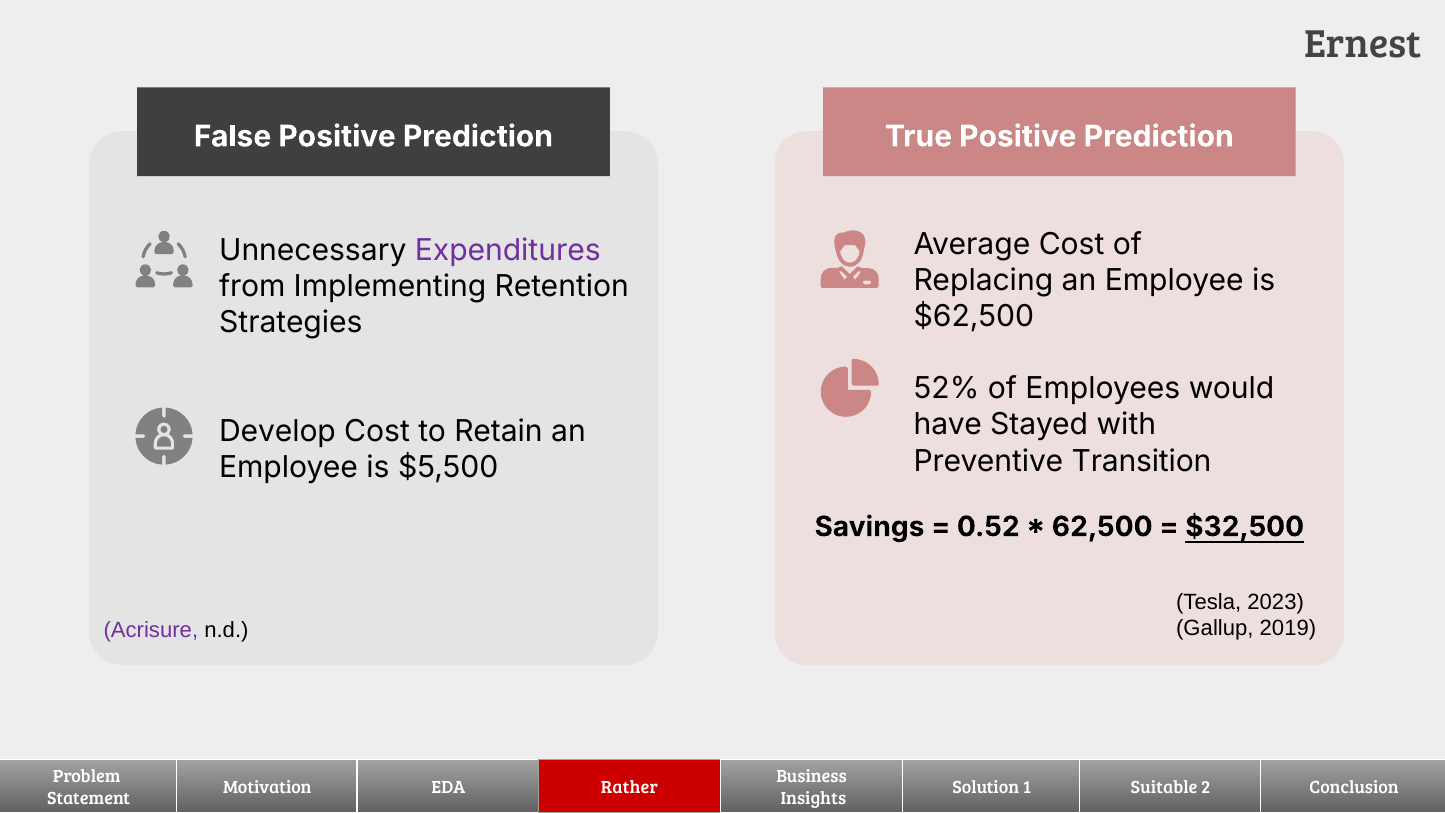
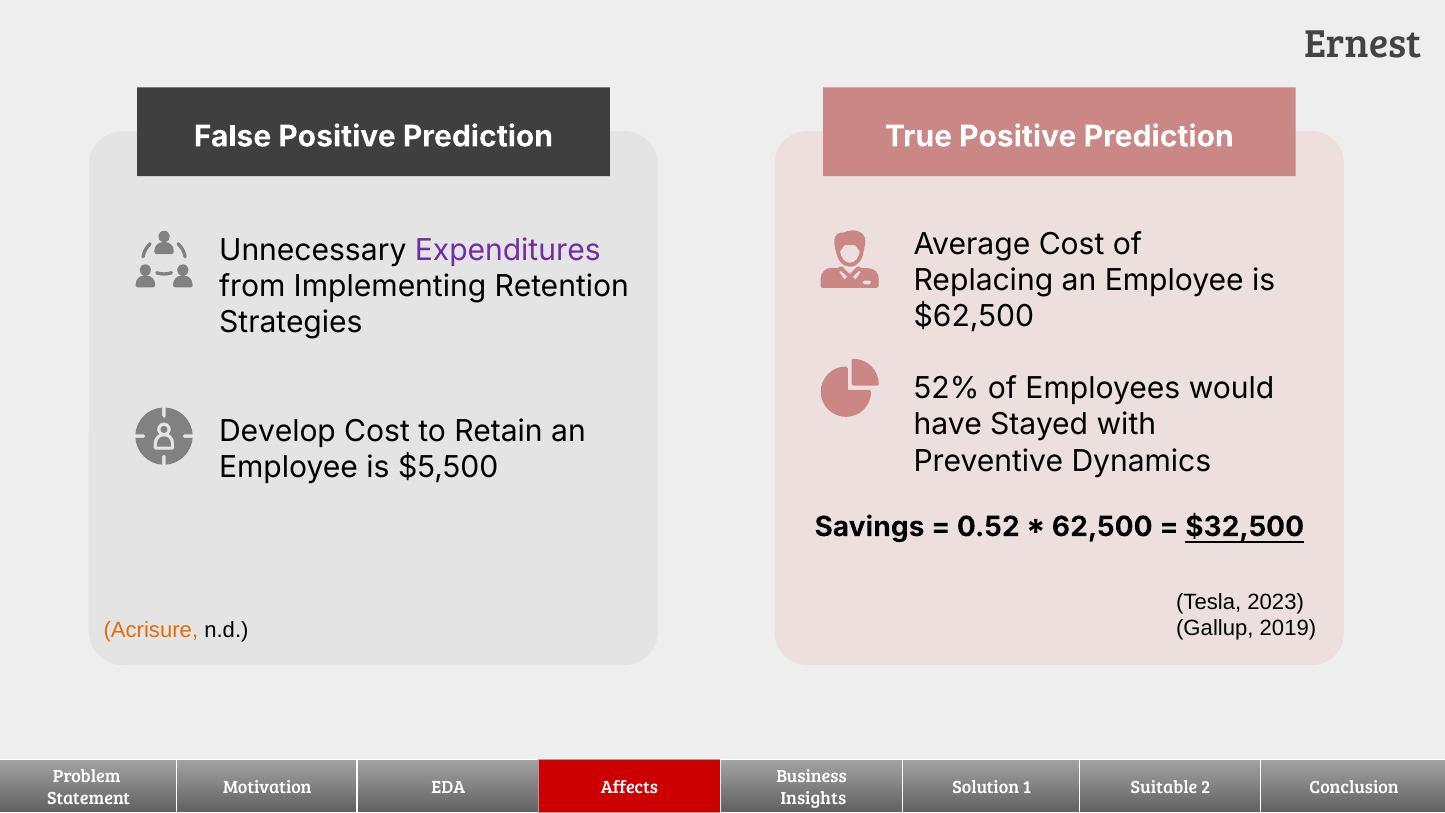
Transition: Transition -> Dynamics
Acrisure colour: purple -> orange
Rather: Rather -> Affects
